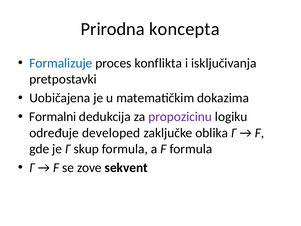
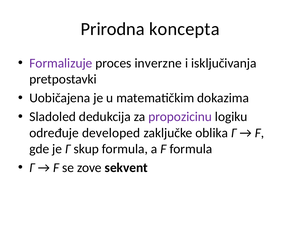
Formalizuje colour: blue -> purple
konflikta: konflikta -> inverzne
Formalni: Formalni -> Sladoled
